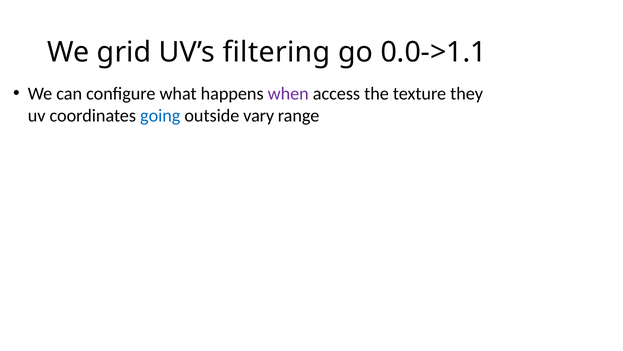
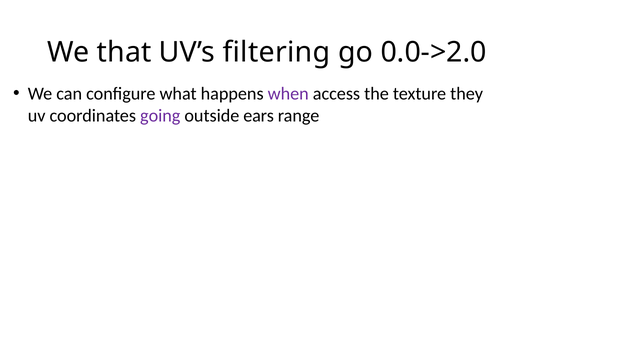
grid: grid -> that
0.0->1.1: 0.0->1.1 -> 0.0->2.0
going colour: blue -> purple
vary: vary -> ears
